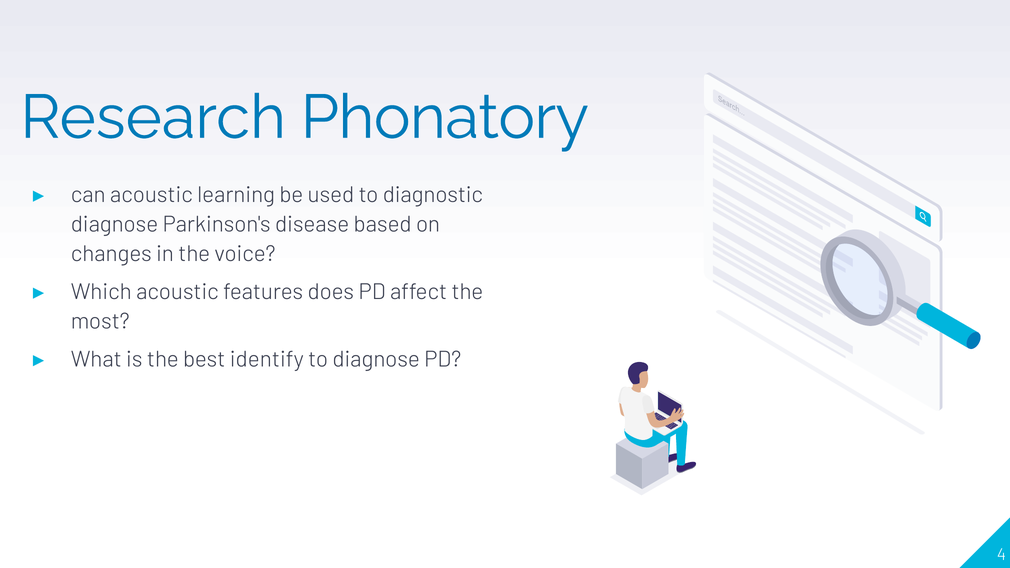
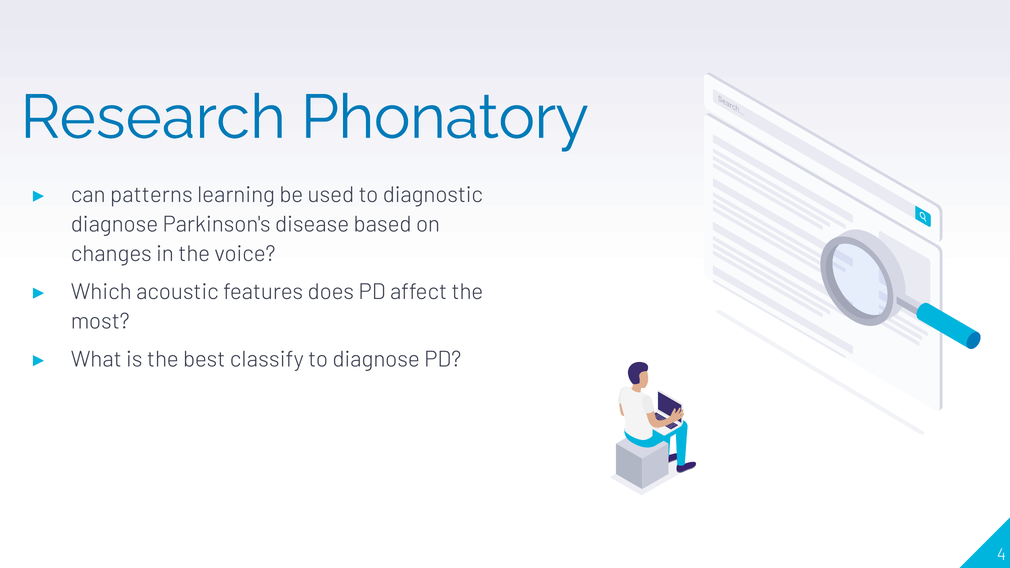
can acoustic: acoustic -> patterns
identify: identify -> classify
